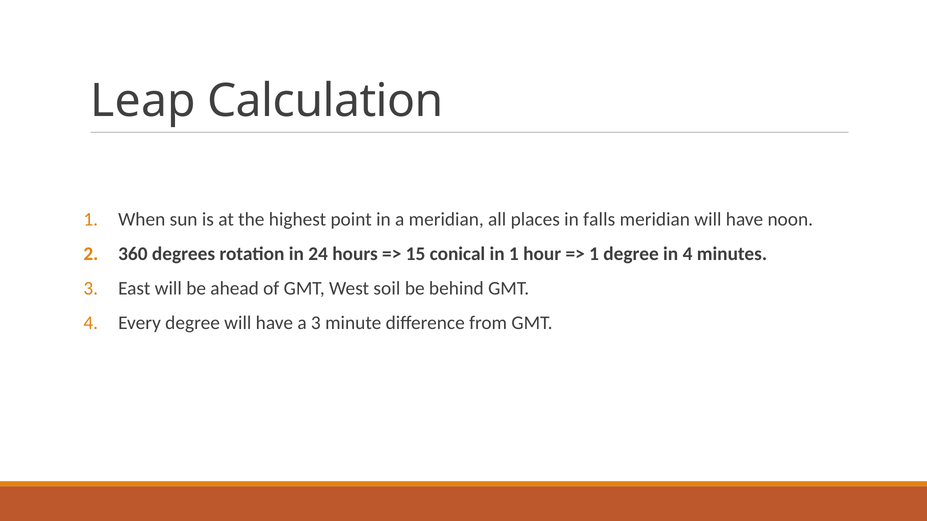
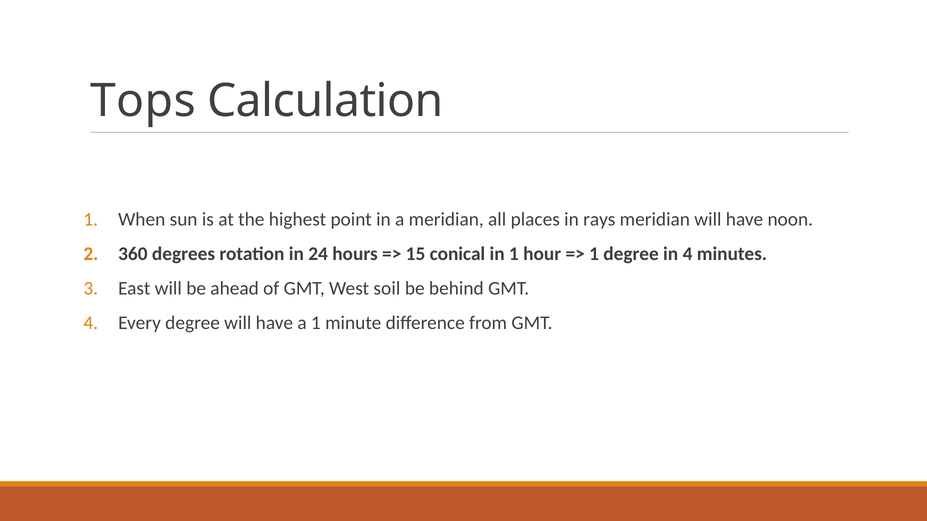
Leap: Leap -> Tops
falls: falls -> rays
a 3: 3 -> 1
